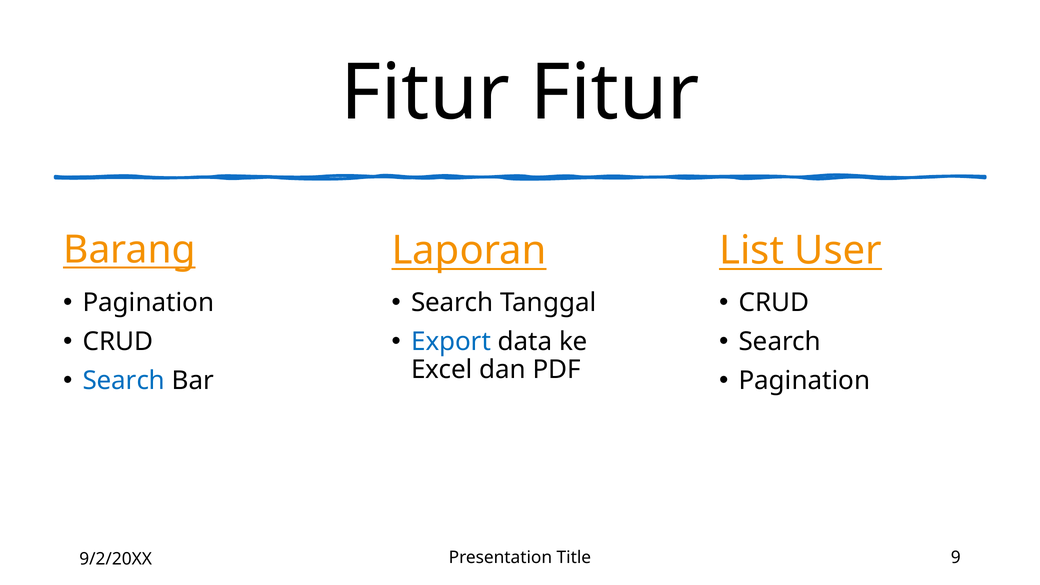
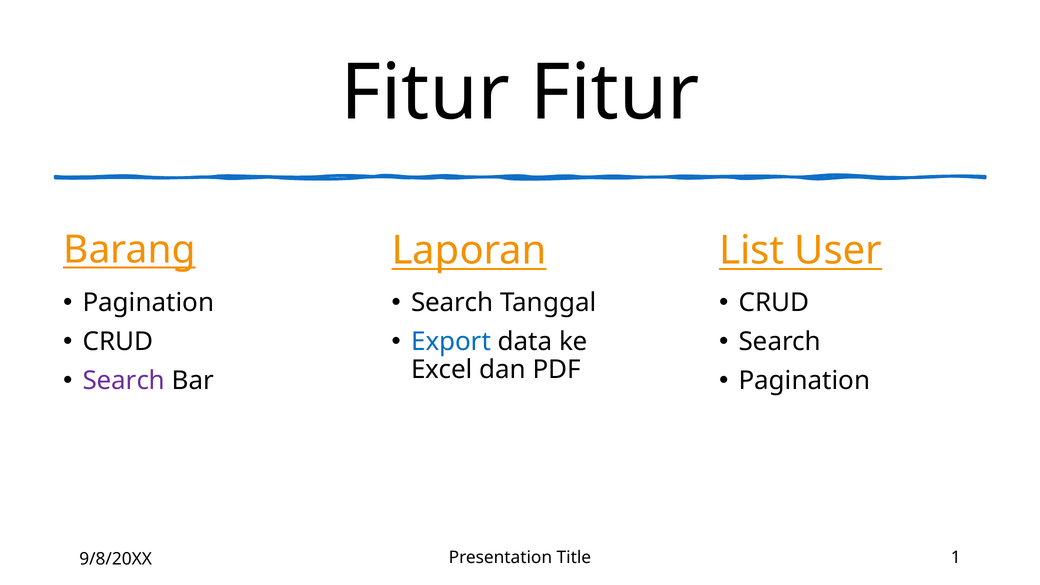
Search at (124, 380) colour: blue -> purple
9: 9 -> 1
9/2/20XX: 9/2/20XX -> 9/8/20XX
